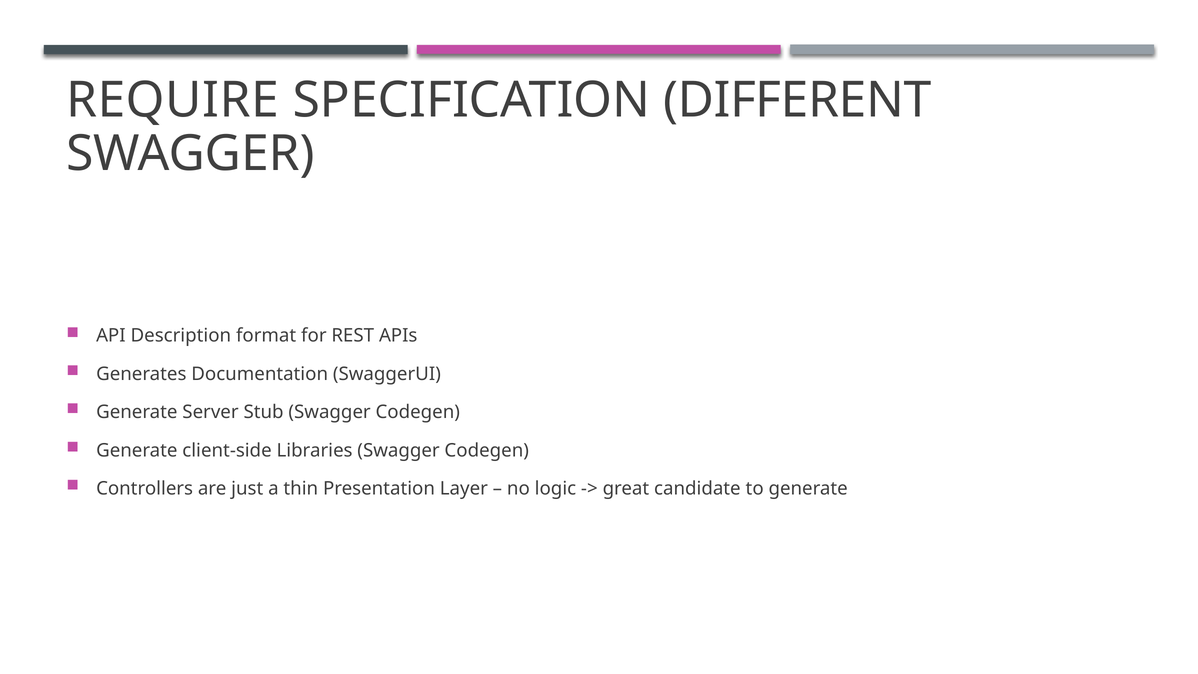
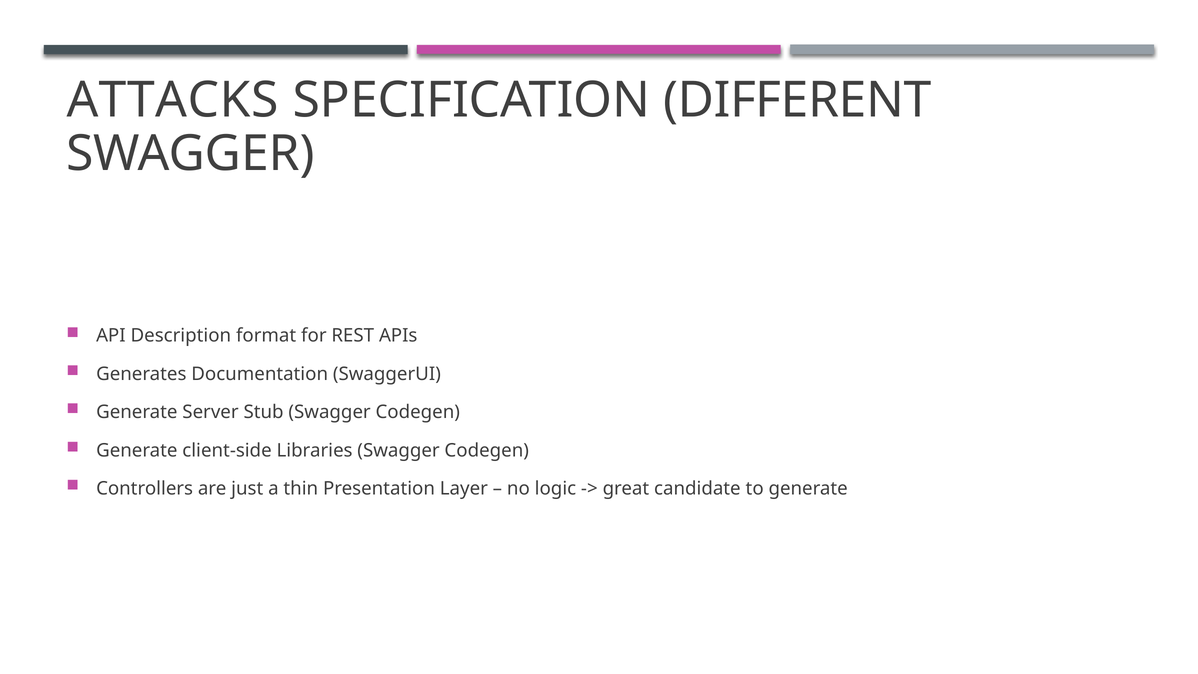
REQUIRE: REQUIRE -> ATTACKS
